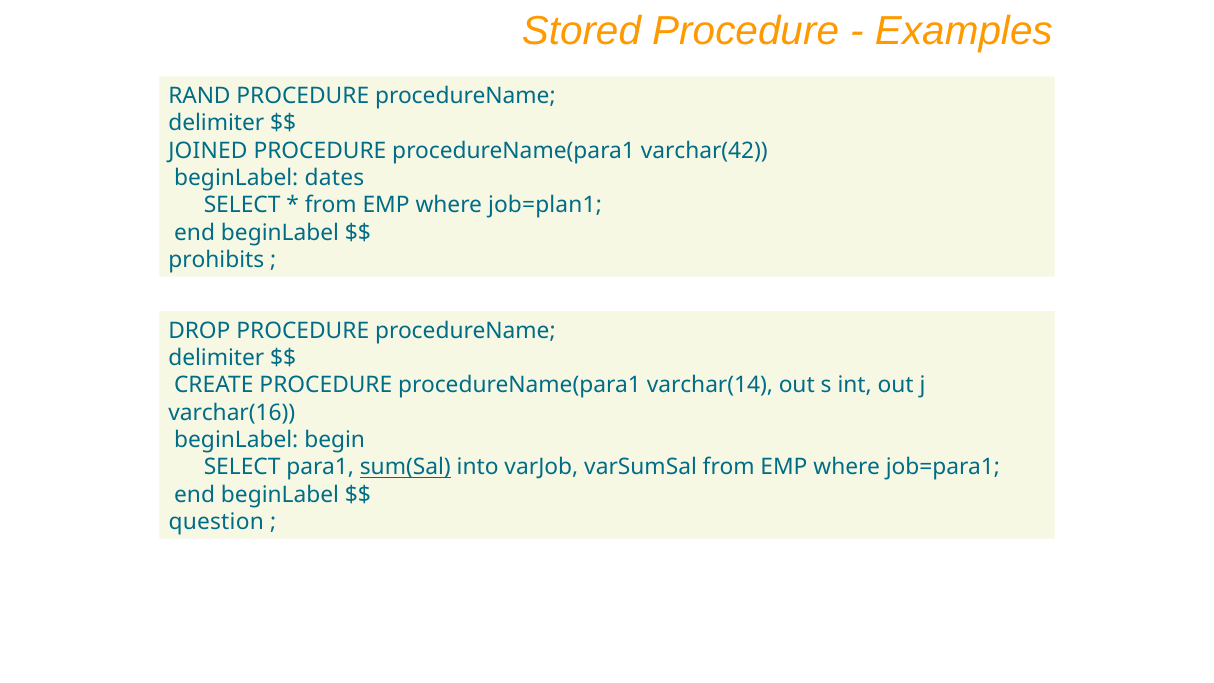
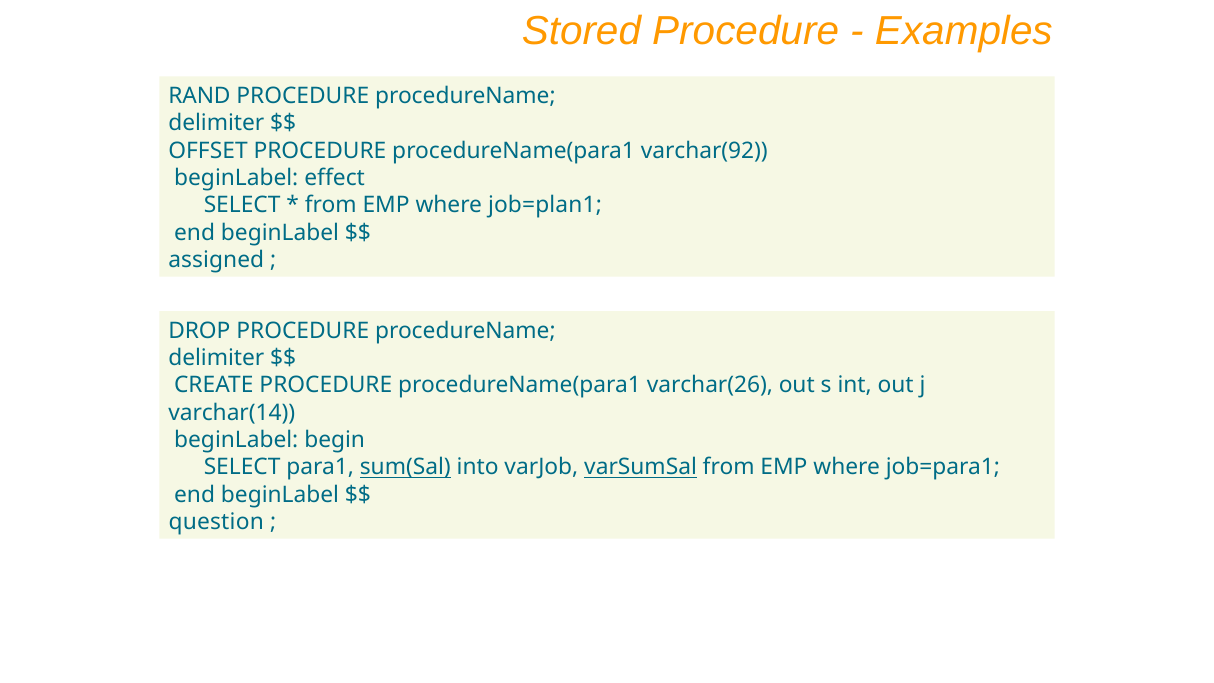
JOINED: JOINED -> OFFSET
varchar(42: varchar(42 -> varchar(92
dates: dates -> effect
prohibits: prohibits -> assigned
varchar(14: varchar(14 -> varchar(26
varchar(16: varchar(16 -> varchar(14
varSumSal underline: none -> present
